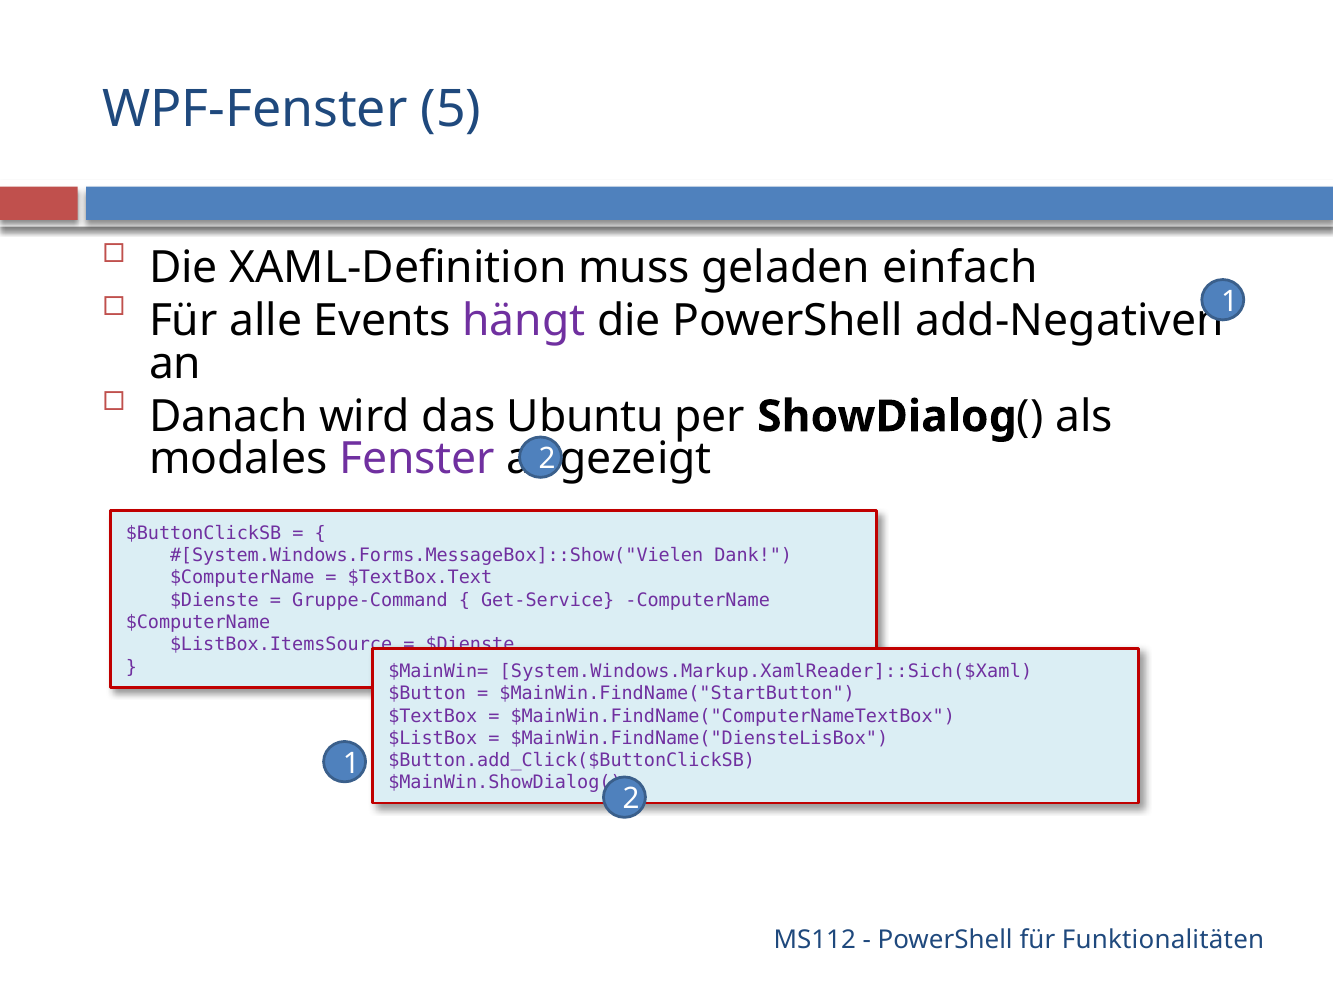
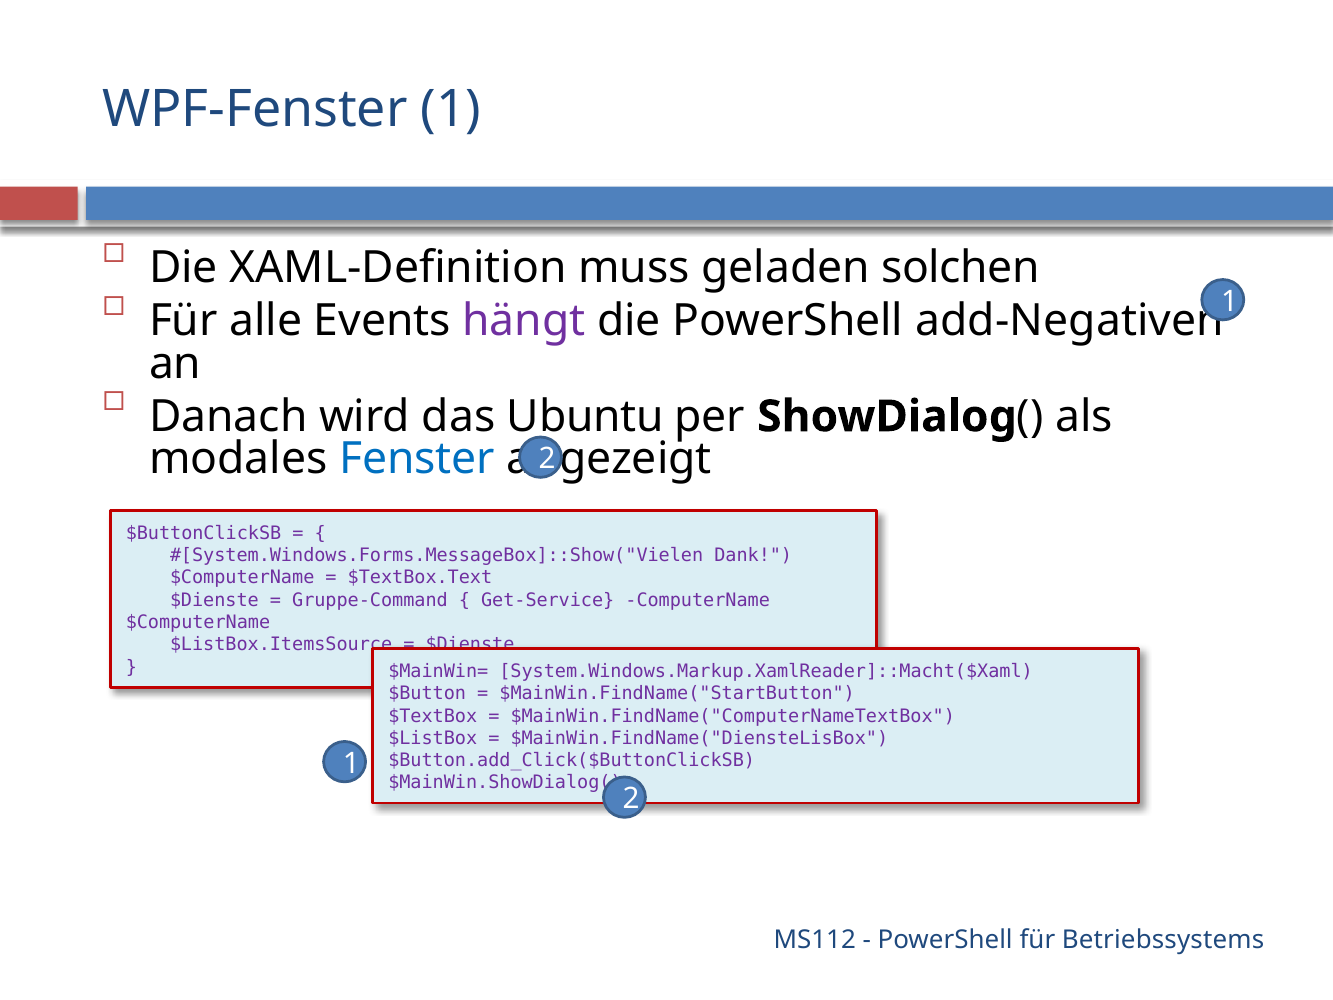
WPF-Fenster 5: 5 -> 1
einfach: einfach -> solchen
Fenster colour: purple -> blue
System.Windows.Markup.XamlReader]::Sich($Xaml: System.Windows.Markup.XamlReader]::Sich($Xaml -> System.Windows.Markup.XamlReader]::Macht($Xaml
Funktionalitäten: Funktionalitäten -> Betriebssystems
